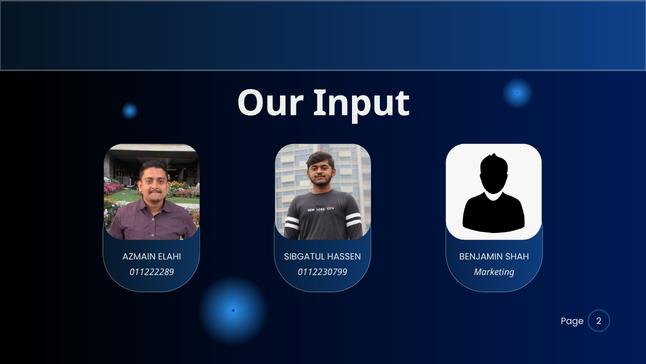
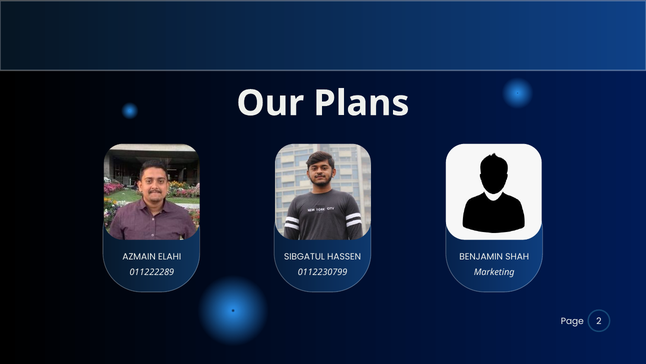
Input: Input -> Plans
